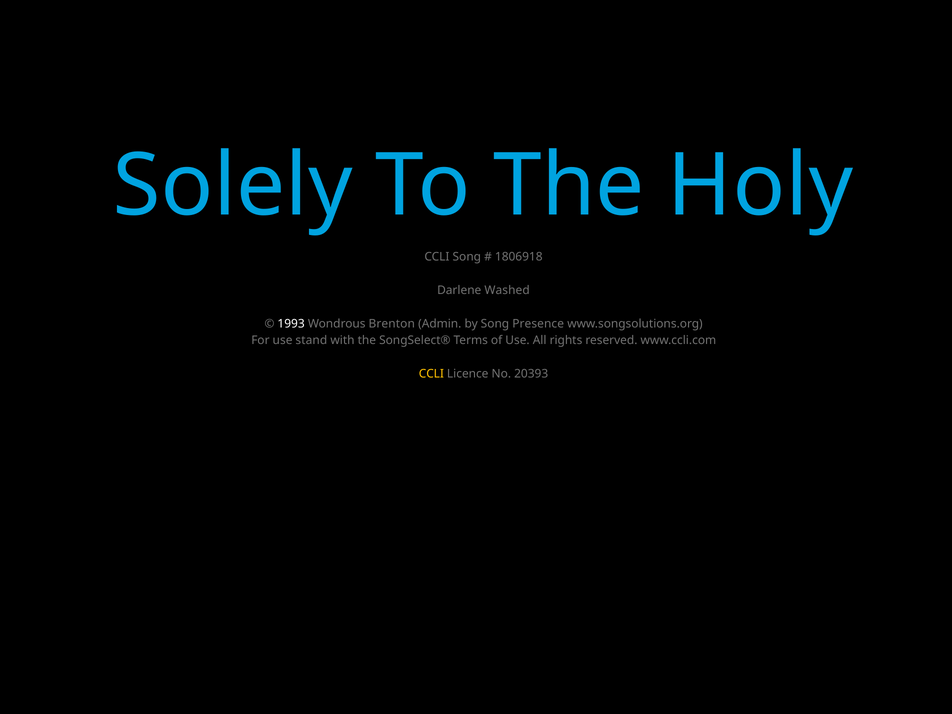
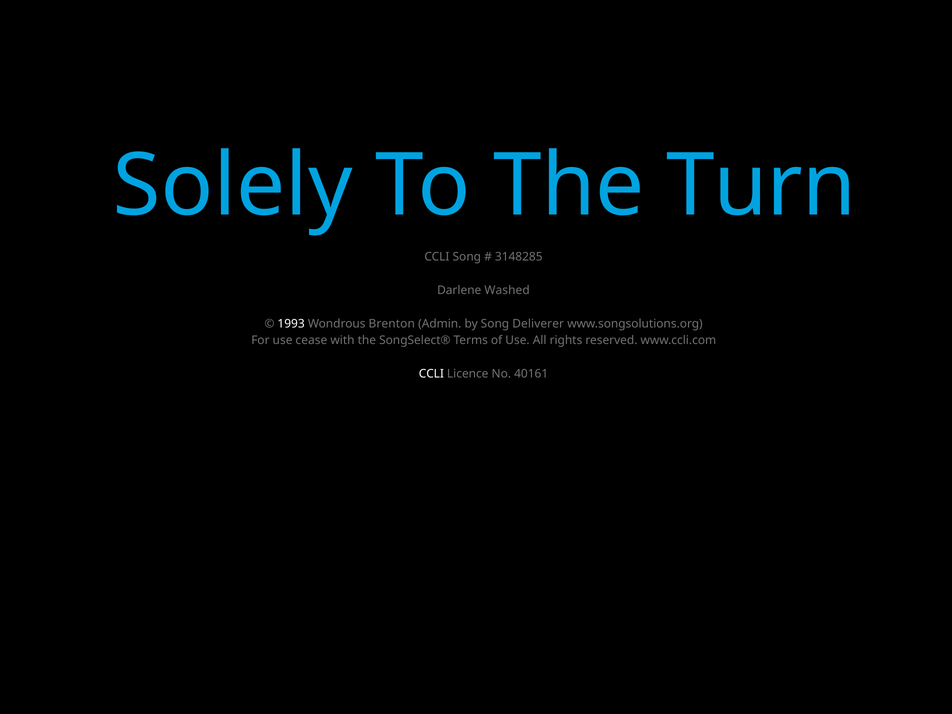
Holy: Holy -> Turn
1806918: 1806918 -> 3148285
Presence: Presence -> Deliverer
stand: stand -> cease
CCLI at (431, 374) colour: yellow -> white
20393: 20393 -> 40161
